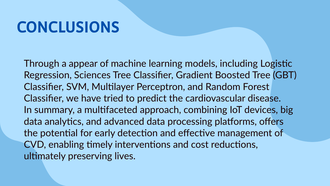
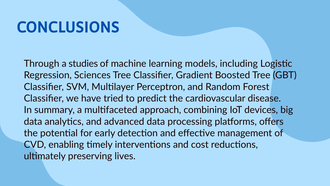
appear: appear -> studies
